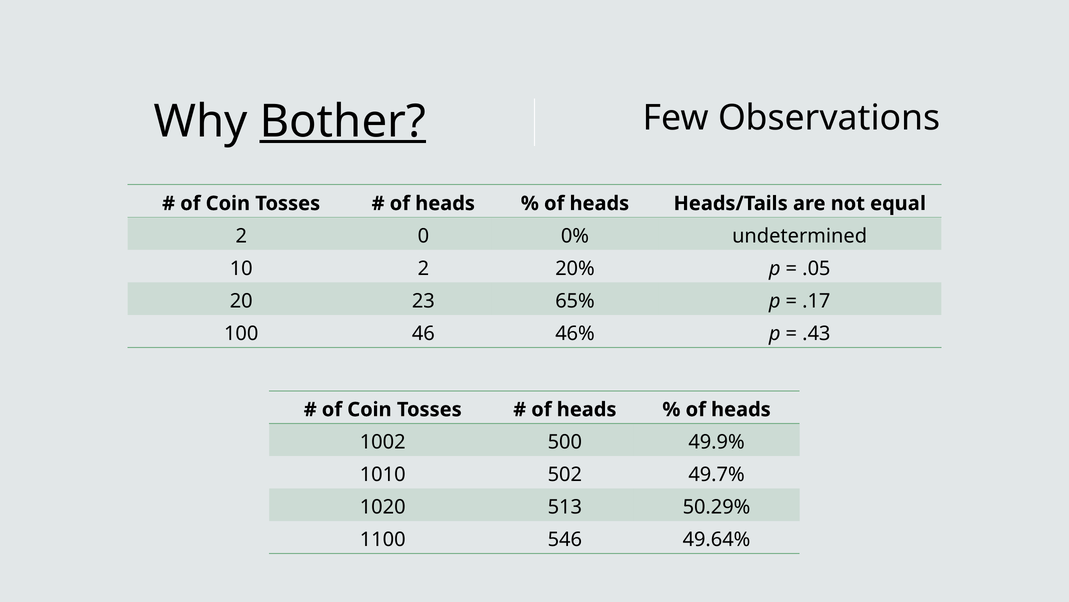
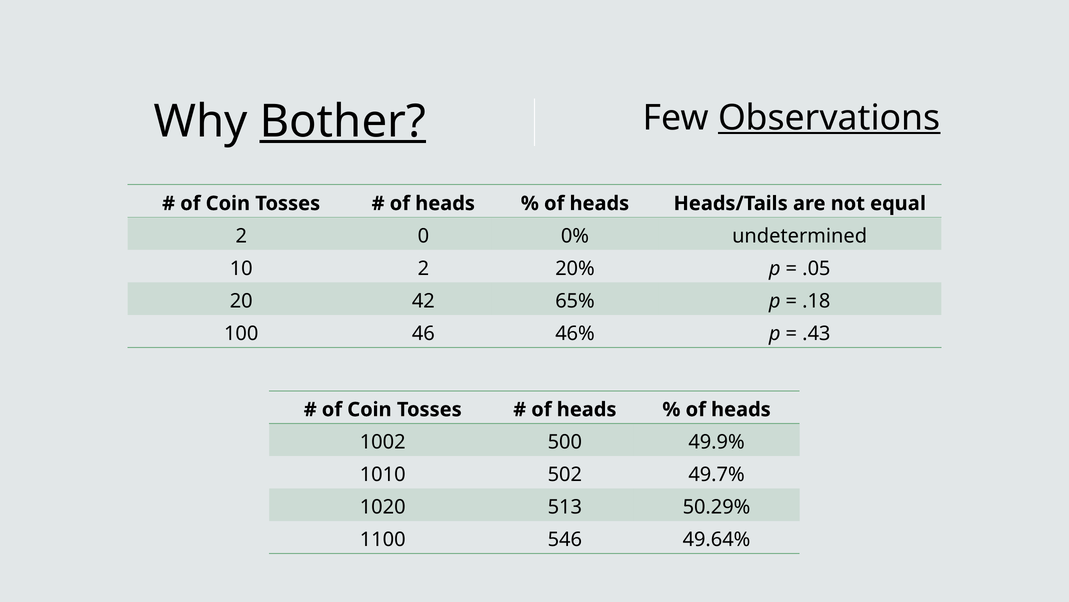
Observations underline: none -> present
23: 23 -> 42
.17: .17 -> .18
